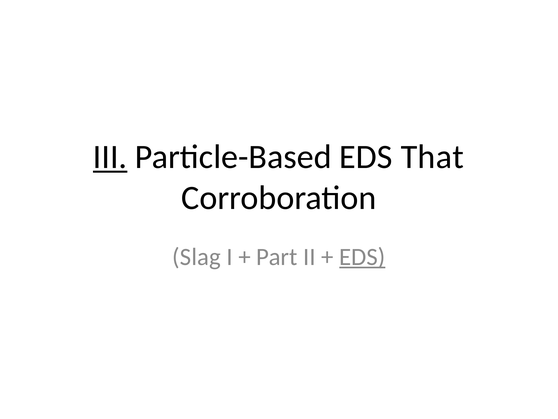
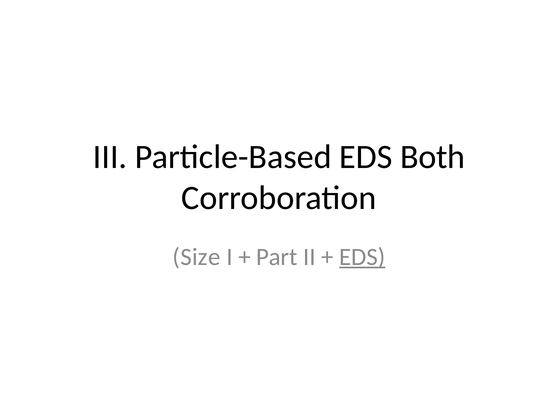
III underline: present -> none
That: That -> Both
Slag: Slag -> Size
